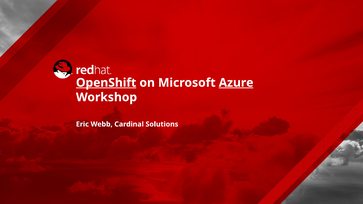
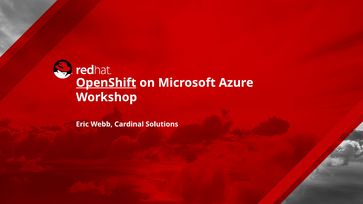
Azure underline: present -> none
